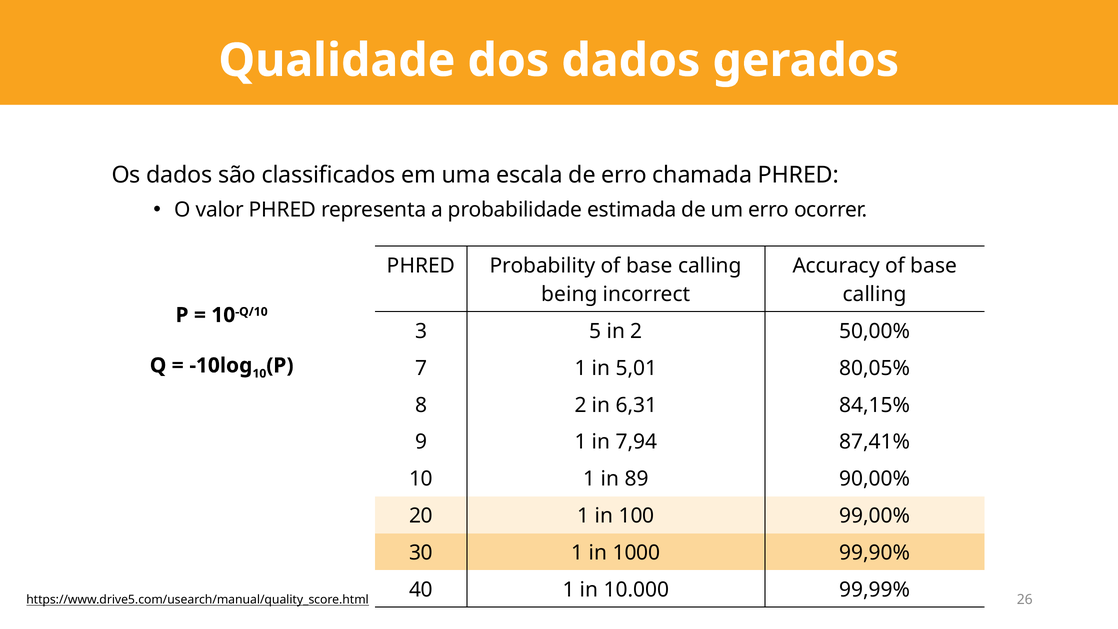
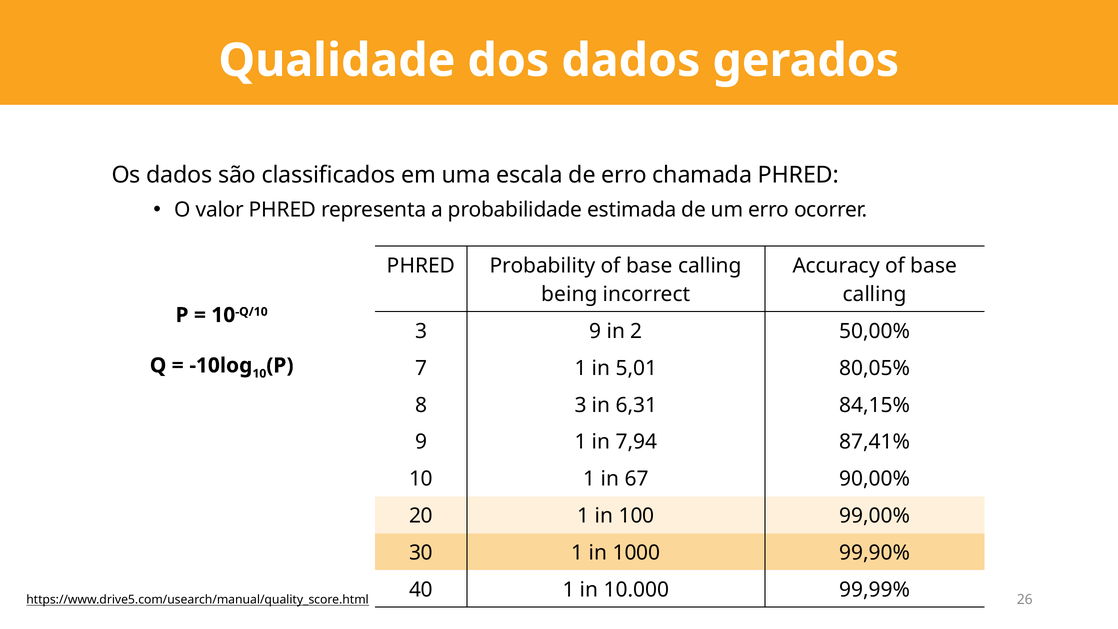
3 5: 5 -> 9
8 2: 2 -> 3
89: 89 -> 67
